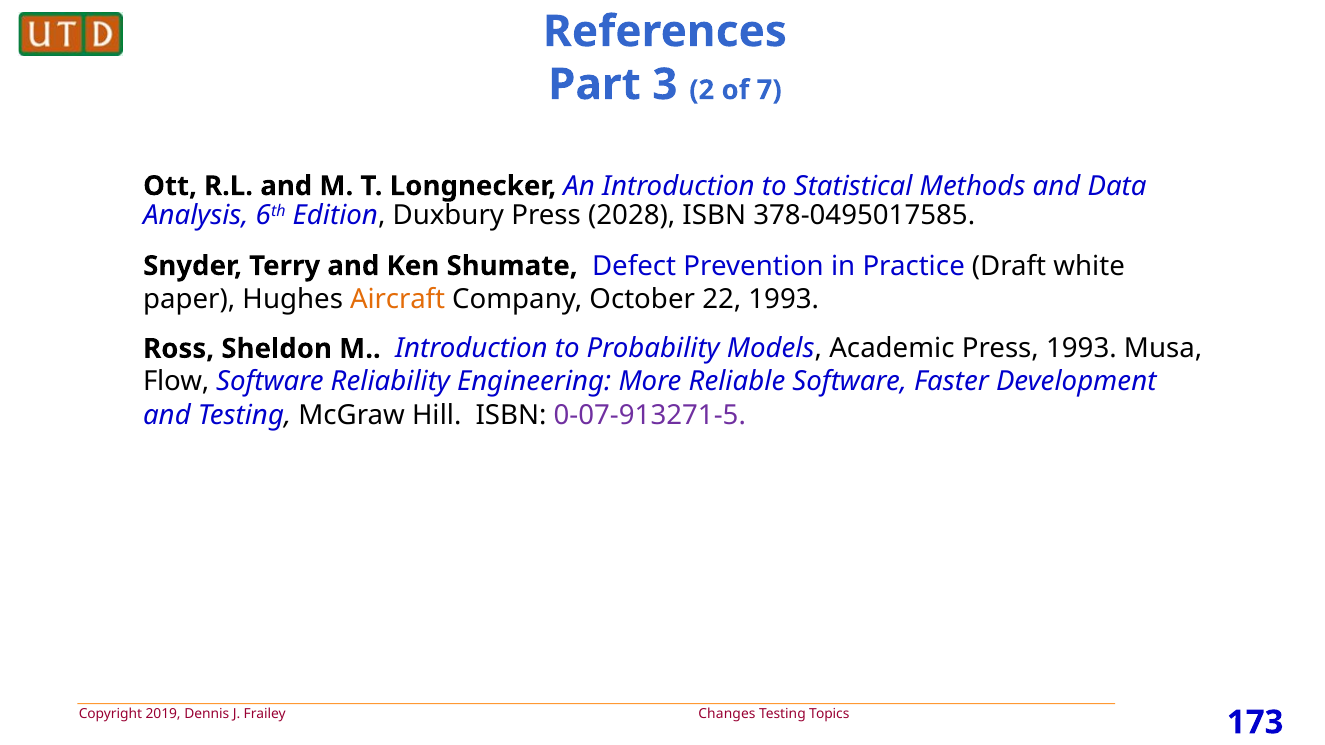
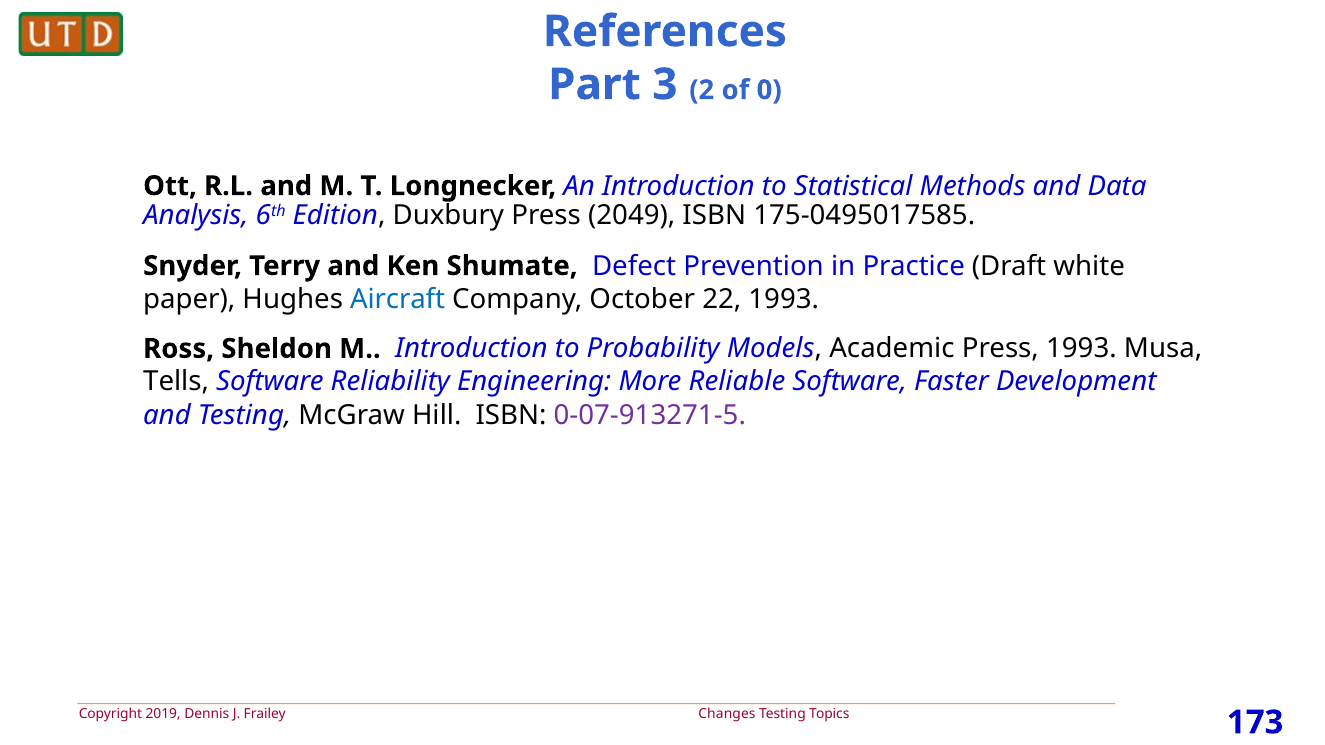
7: 7 -> 0
2028: 2028 -> 2049
378-0495017585: 378-0495017585 -> 175-0495017585
Aircraft colour: orange -> blue
Flow: Flow -> Tells
